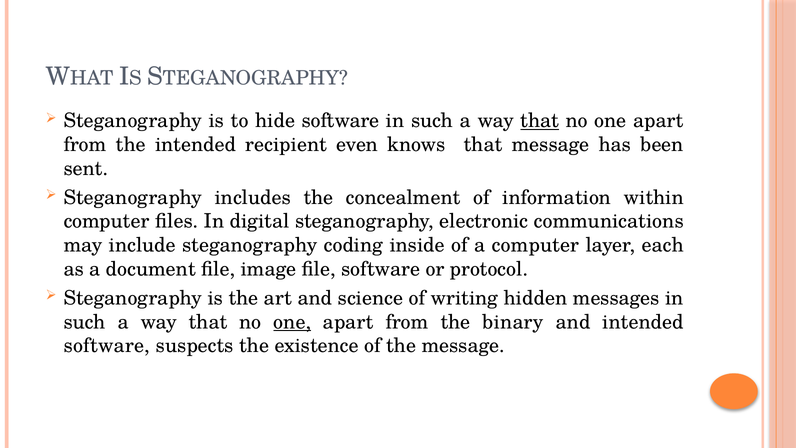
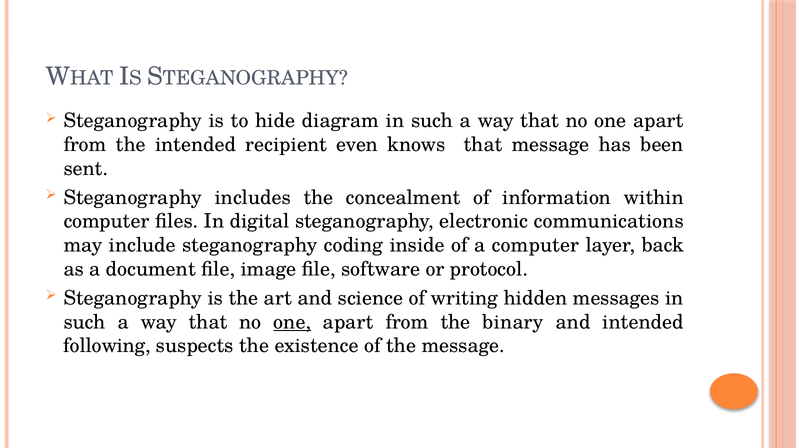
hide software: software -> diagram
that at (540, 121) underline: present -> none
each: each -> back
software at (107, 346): software -> following
